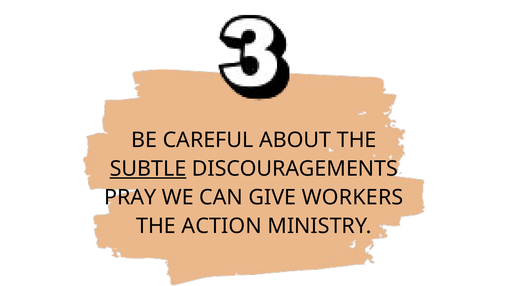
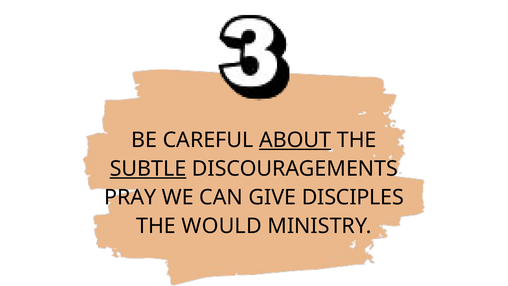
ABOUT underline: none -> present
WORKERS: WORKERS -> DISCIPLES
ACTION: ACTION -> WOULD
